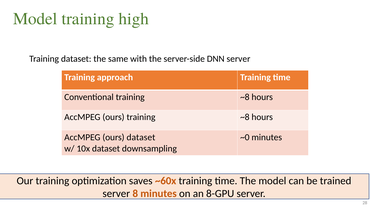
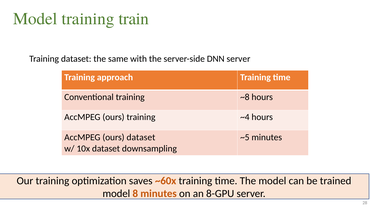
high: high -> train
ours training ~8: ~8 -> ~4
~0: ~0 -> ~5
server at (116, 194): server -> model
